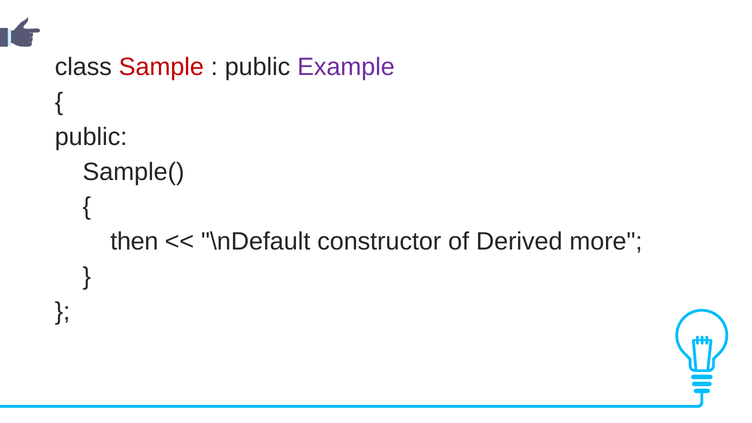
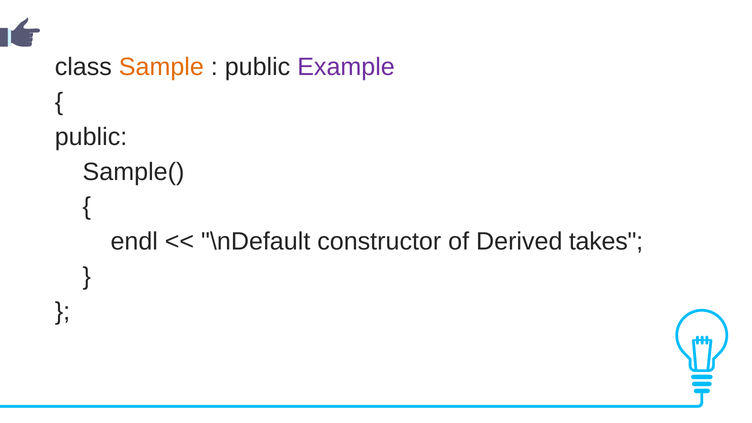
Sample colour: red -> orange
then: then -> endl
more: more -> takes
